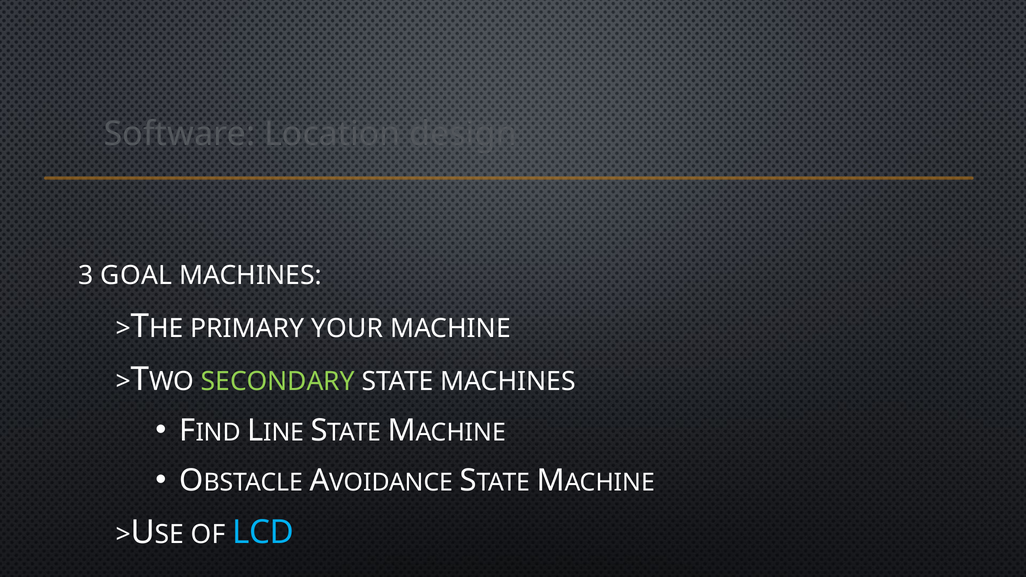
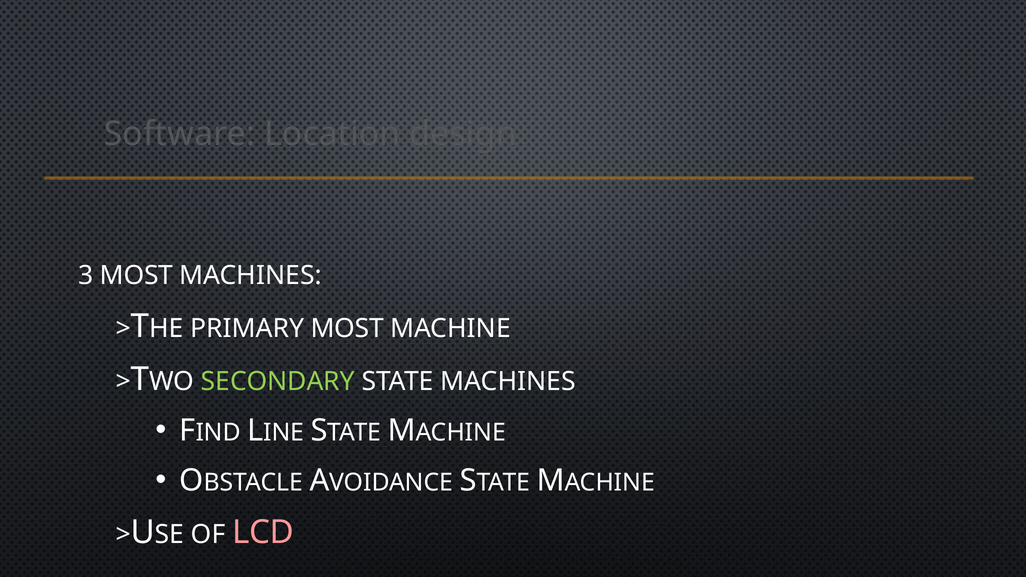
3 GOAL: GOAL -> MOST
PRIMARY YOUR: YOUR -> MOST
LCD colour: light blue -> pink
